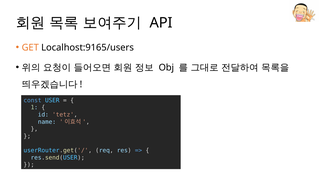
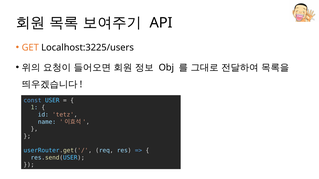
Localhost:9165/users: Localhost:9165/users -> Localhost:3225/users
